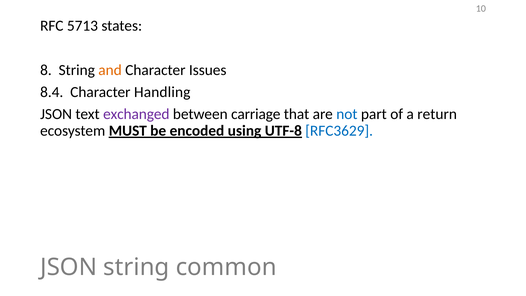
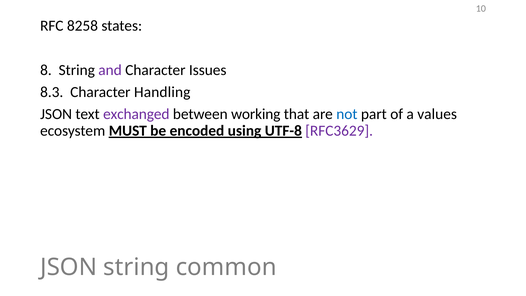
5713: 5713 -> 8258
and colour: orange -> purple
8.4: 8.4 -> 8.3
carriage: carriage -> working
return: return -> values
RFC3629 colour: blue -> purple
